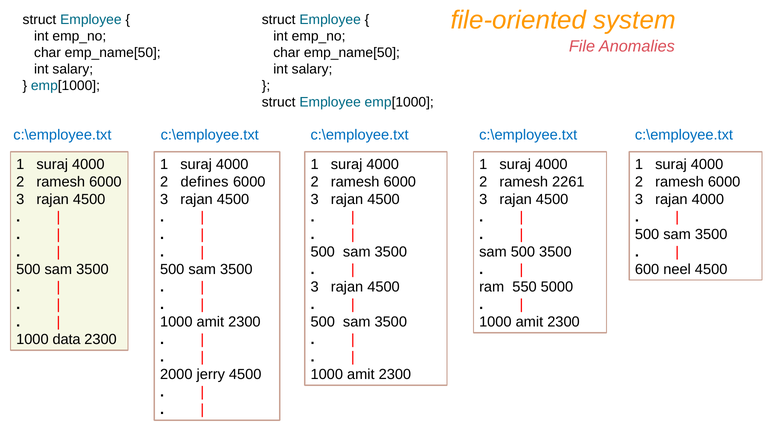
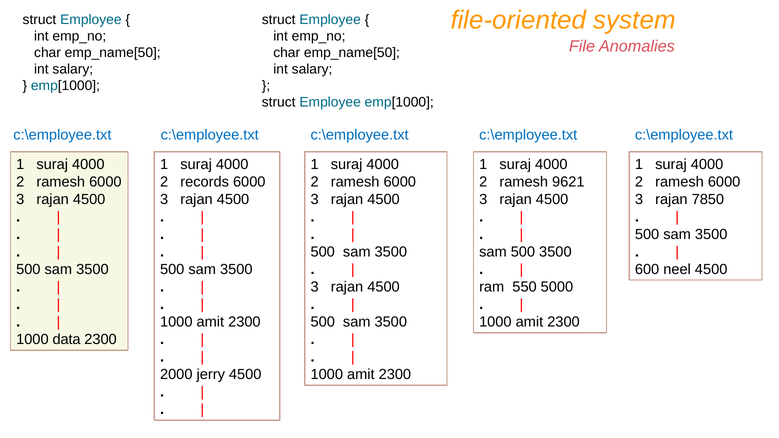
defines: defines -> records
2261: 2261 -> 9621
rajan 4000: 4000 -> 7850
